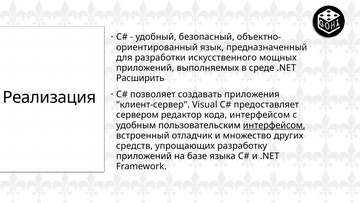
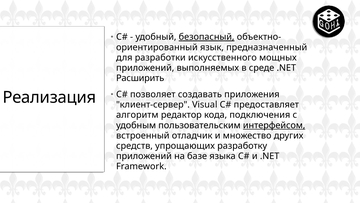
безопасный underline: none -> present
сервером: сервером -> алгоритм
кода интерфейсом: интерфейсом -> подключения
